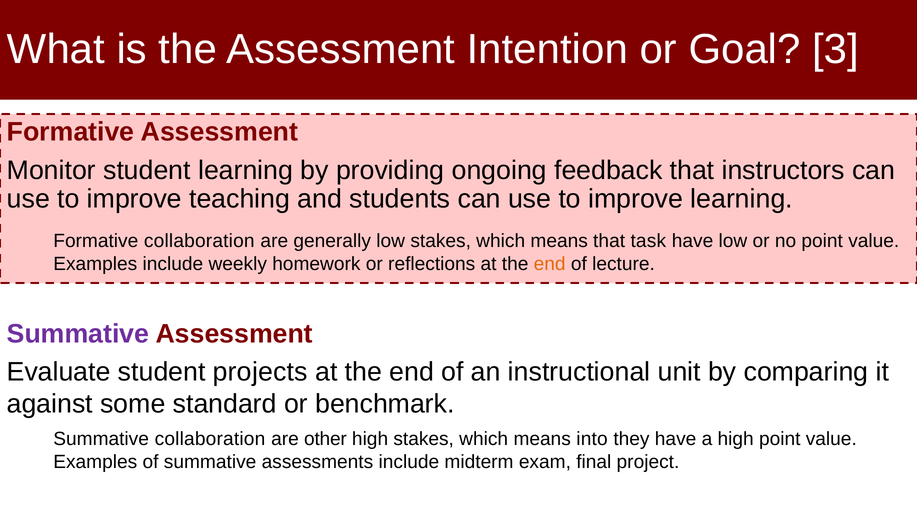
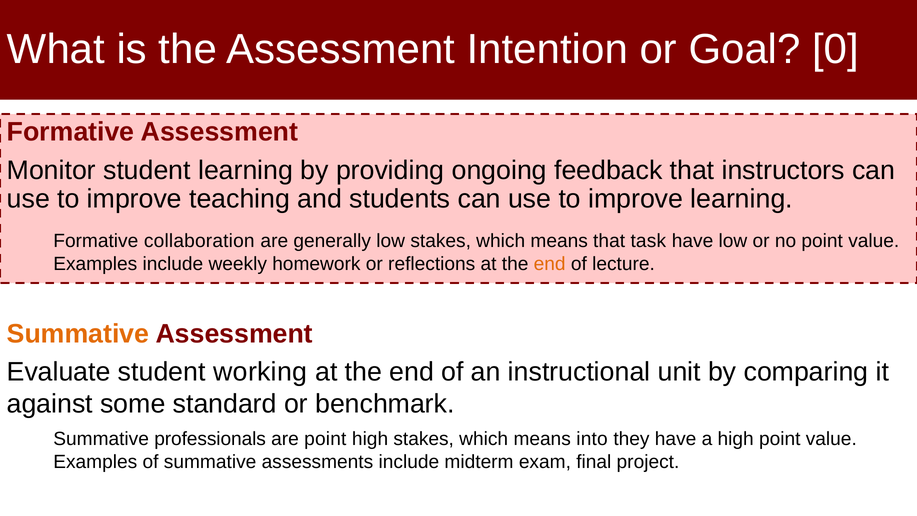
3: 3 -> 0
Summative at (78, 334) colour: purple -> orange
projects: projects -> working
Summative collaboration: collaboration -> professionals
are other: other -> point
